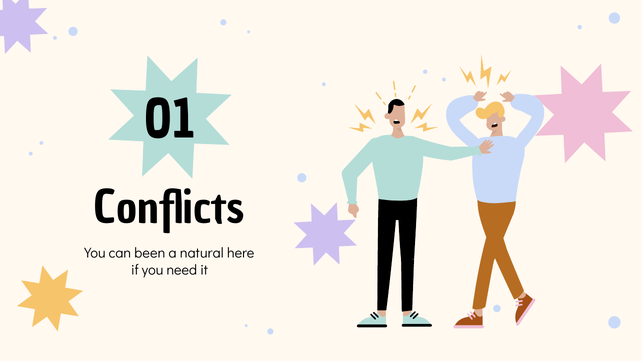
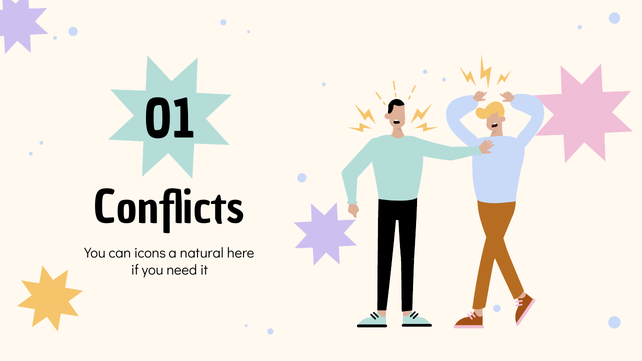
been: been -> icons
